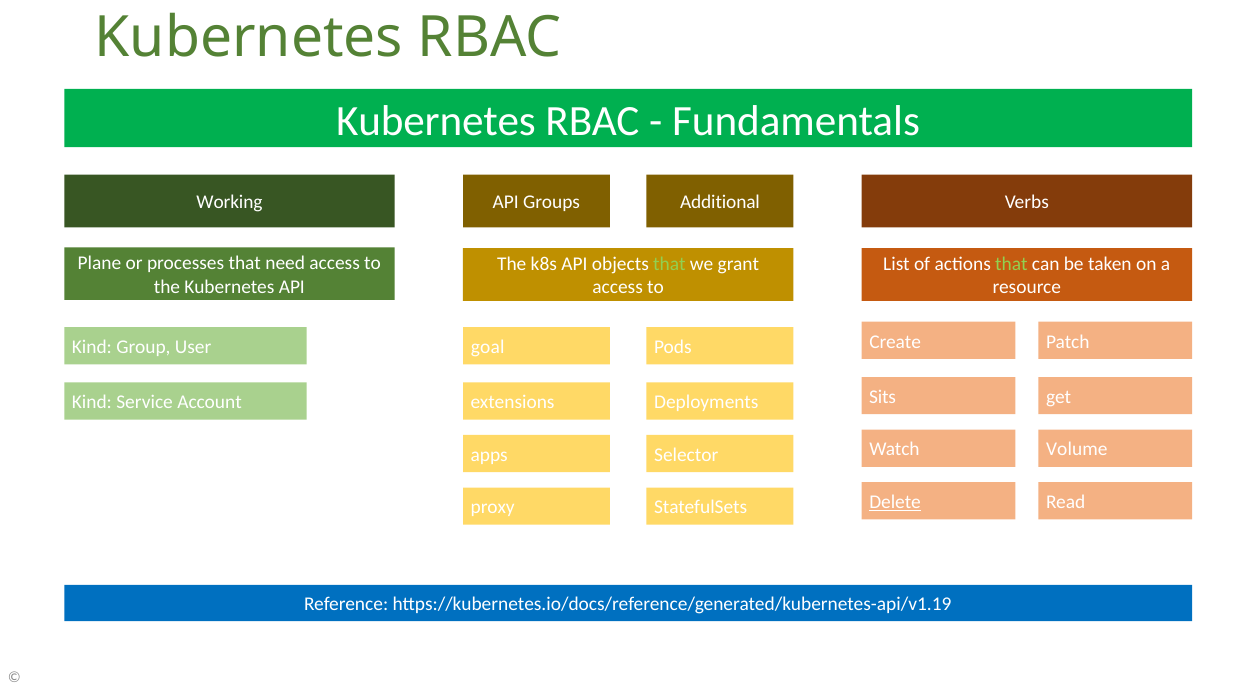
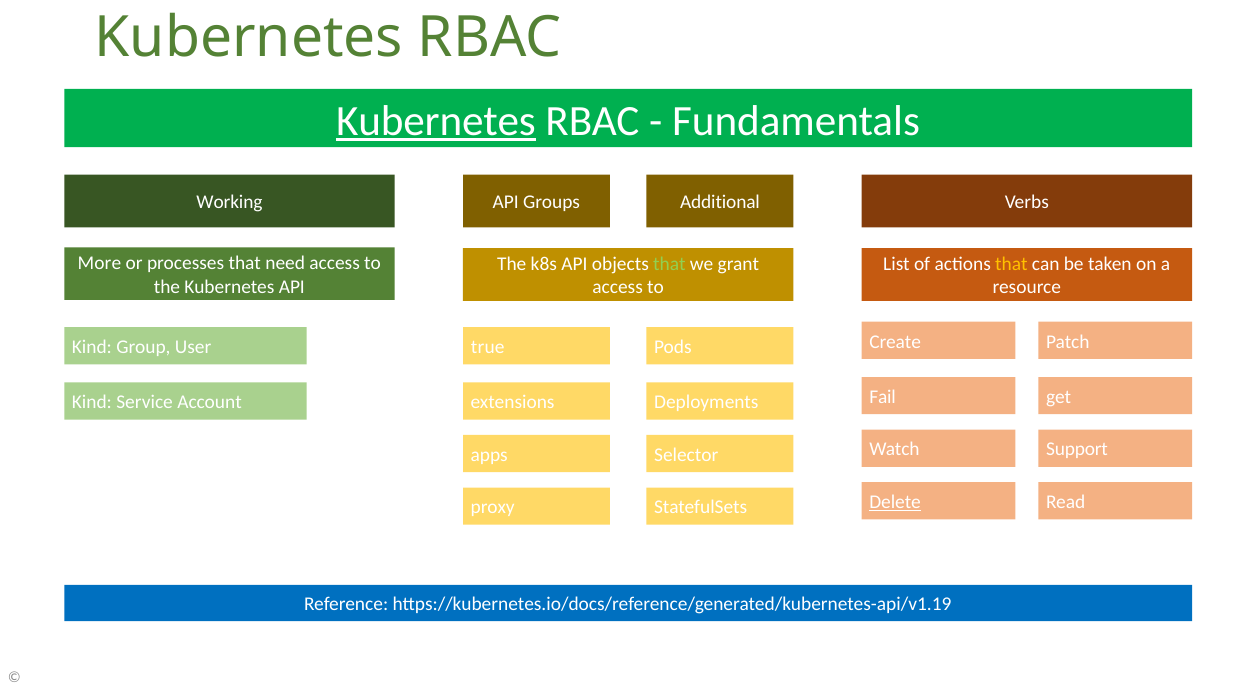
Kubernetes at (436, 121) underline: none -> present
Plane: Plane -> More
that at (1011, 264) colour: light green -> yellow
goal: goal -> true
Sits: Sits -> Fail
Volume: Volume -> Support
